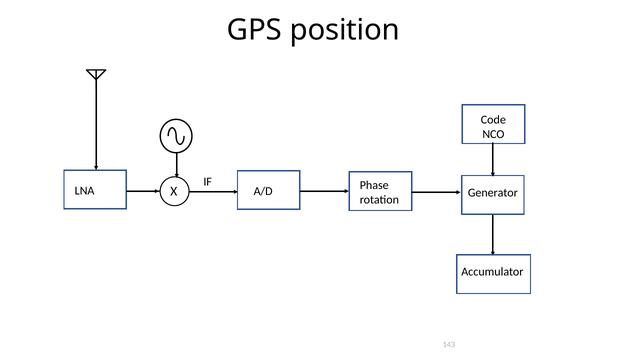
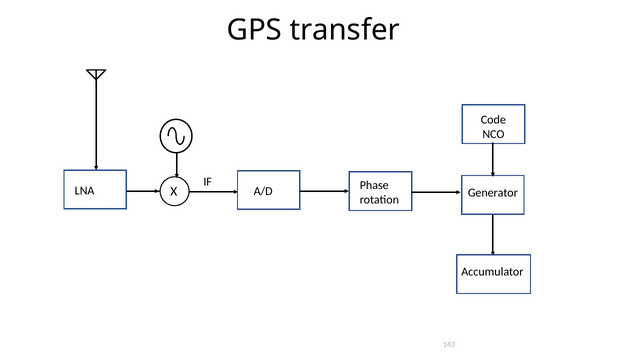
position: position -> transfer
